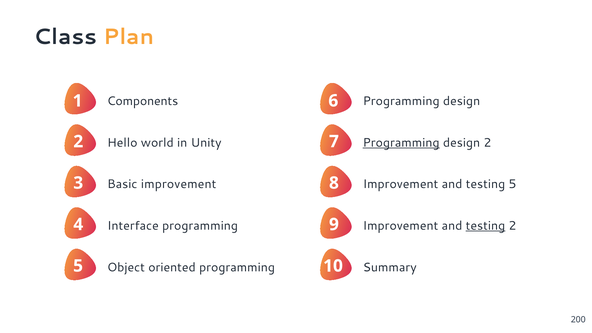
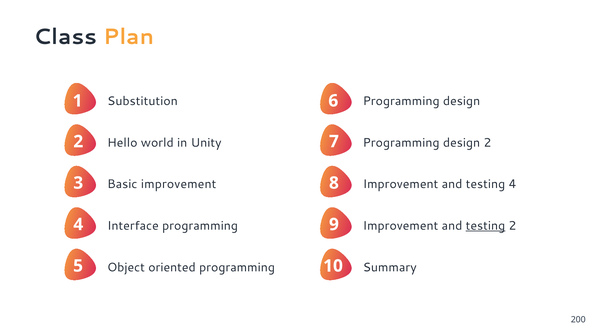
Components: Components -> Substitution
Programming at (401, 143) underline: present -> none
testing 5: 5 -> 4
